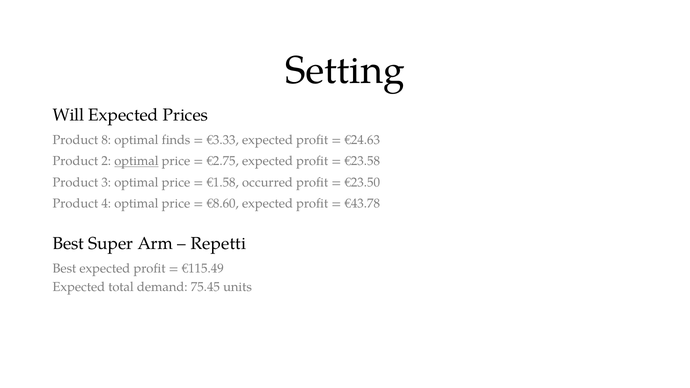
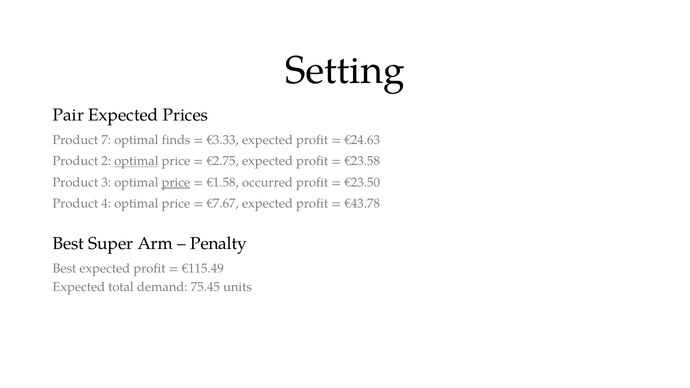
Will: Will -> Pair
8: 8 -> 7
price at (176, 182) underline: none -> present
€8.60: €8.60 -> €7.67
Repetti: Repetti -> Penalty
